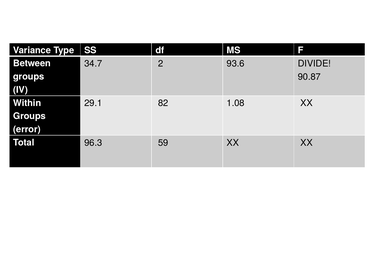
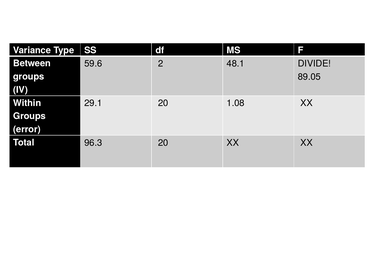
34.7: 34.7 -> 59.6
93.6: 93.6 -> 48.1
90.87: 90.87 -> 89.05
29.1 82: 82 -> 20
96.3 59: 59 -> 20
